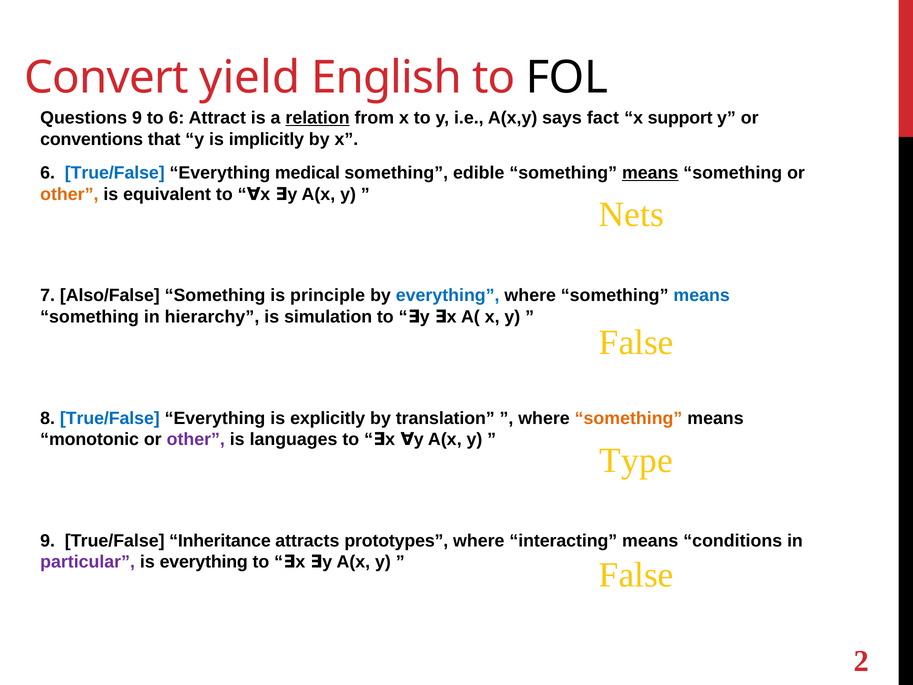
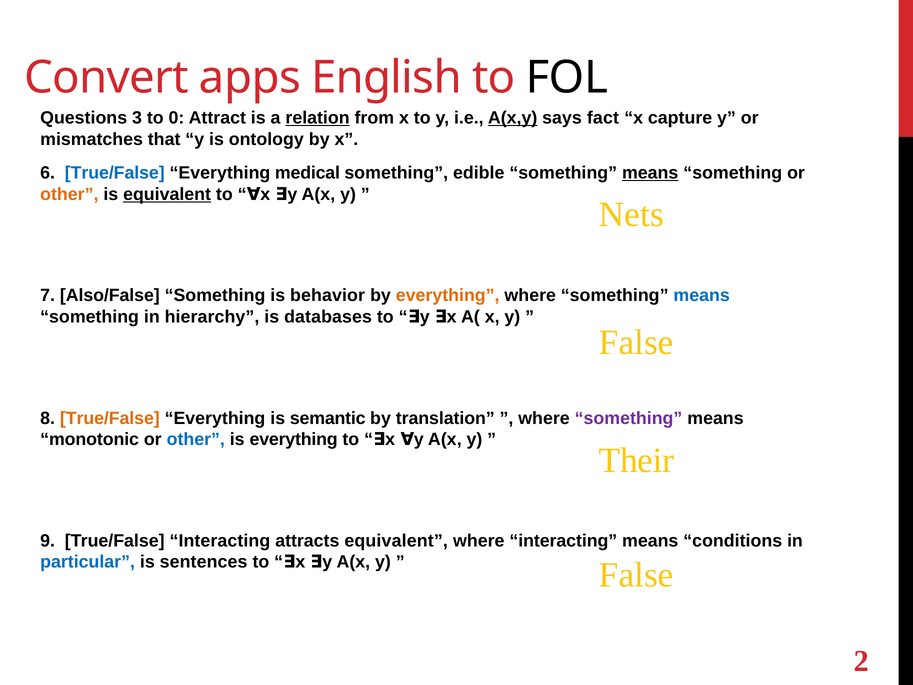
yield: yield -> apps
Questions 9: 9 -> 3
to 6: 6 -> 0
A(x,y underline: none -> present
support: support -> capture
conventions: conventions -> mismatches
implicitly: implicitly -> ontology
equivalent at (167, 194) underline: none -> present
principle: principle -> behavior
everything at (448, 295) colour: blue -> orange
simulation: simulation -> databases
True/False at (110, 418) colour: blue -> orange
explicitly: explicitly -> semantic
something at (629, 418) colour: orange -> purple
other at (196, 439) colour: purple -> blue
is languages: languages -> everything
Type: Type -> Their
True/False Inheritance: Inheritance -> Interacting
attracts prototypes: prototypes -> equivalent
particular colour: purple -> blue
is everything: everything -> sentences
